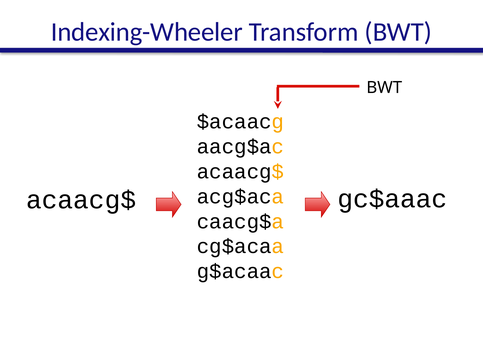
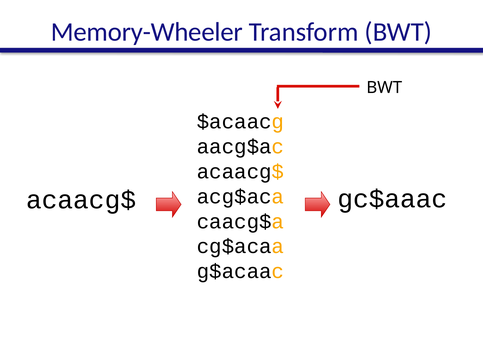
Indexing-Wheeler: Indexing-Wheeler -> Memory-Wheeler
